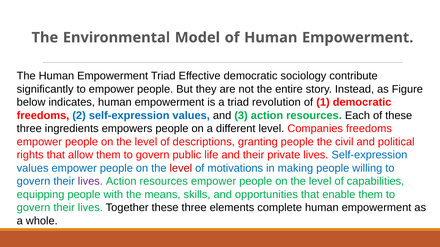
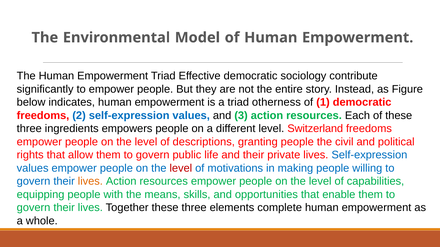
revolution: revolution -> otherness
Companies: Companies -> Switzerland
lives at (90, 182) colour: purple -> orange
